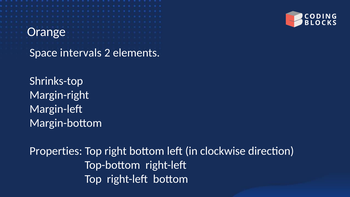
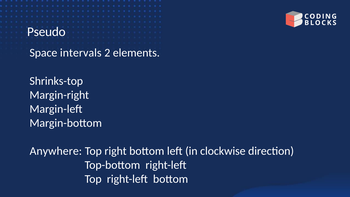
Orange: Orange -> Pseudo
Properties: Properties -> Anywhere
